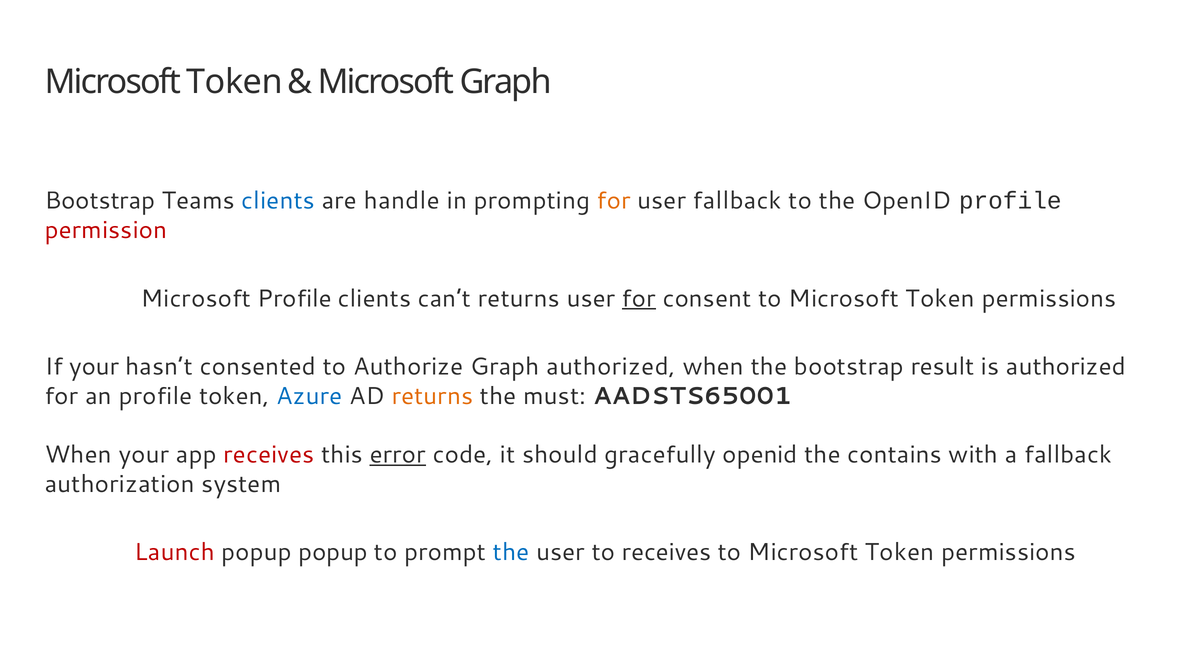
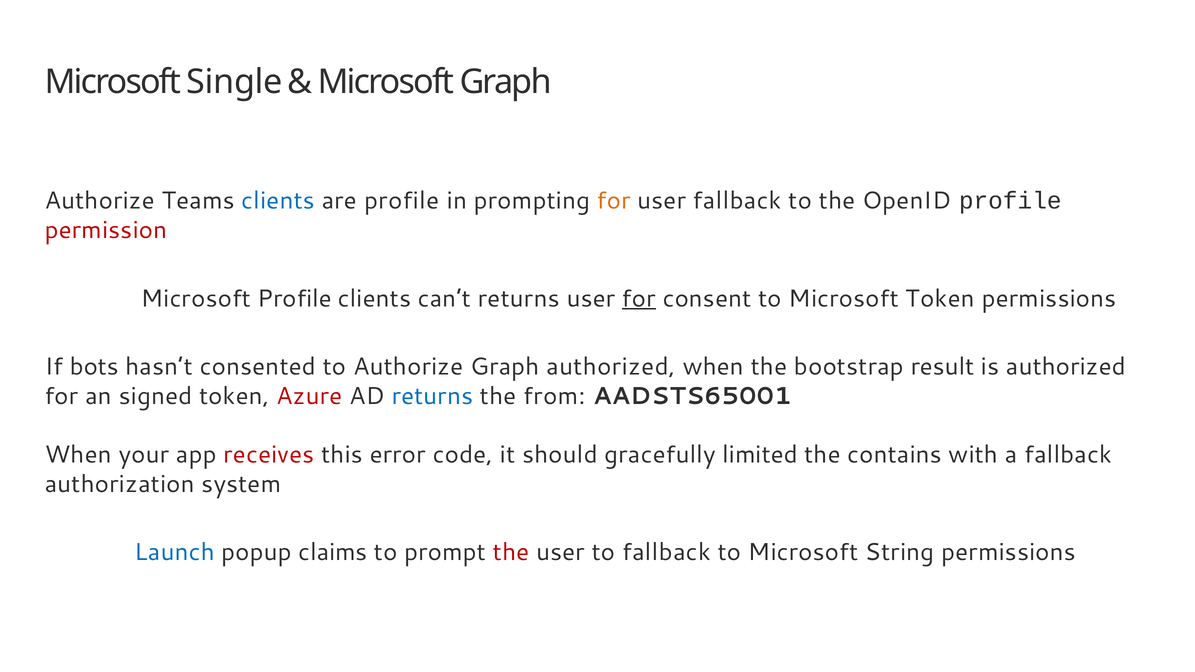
Token at (235, 82): Token -> Single
Bootstrap at (100, 201): Bootstrap -> Authorize
are handle: handle -> profile
If your: your -> bots
an profile: profile -> signed
Azure colour: blue -> red
returns at (432, 396) colour: orange -> blue
must: must -> from
error underline: present -> none
gracefully openid: openid -> limited
Launch colour: red -> blue
popup popup: popup -> claims
the at (511, 552) colour: blue -> red
to receives: receives -> fallback
Token at (900, 552): Token -> String
